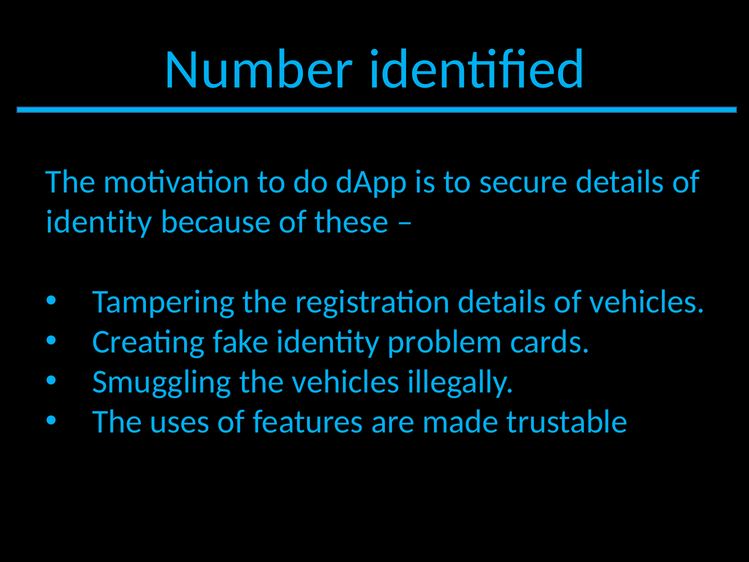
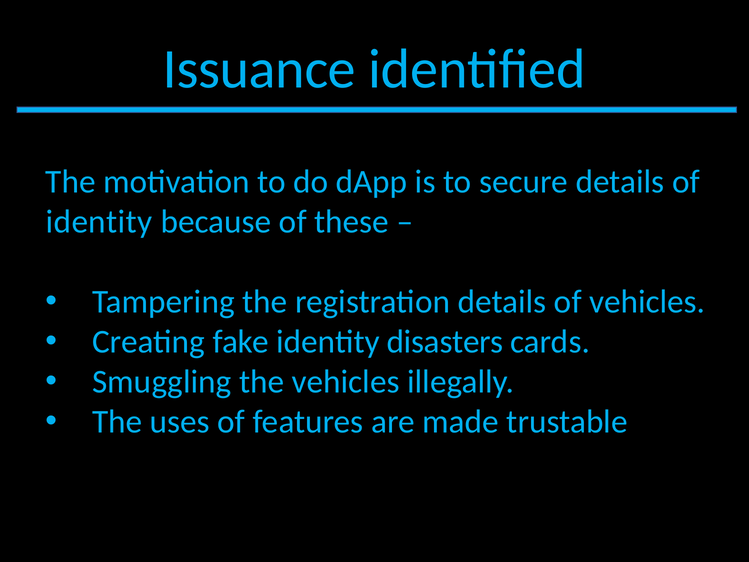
Number: Number -> Issuance
problem: problem -> disasters
